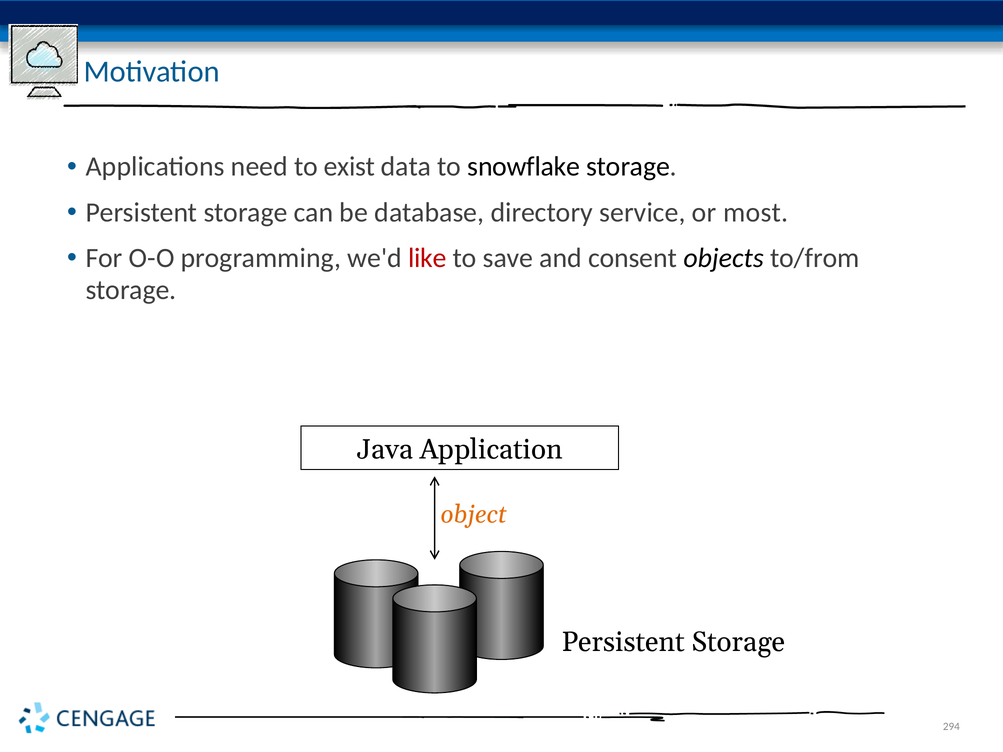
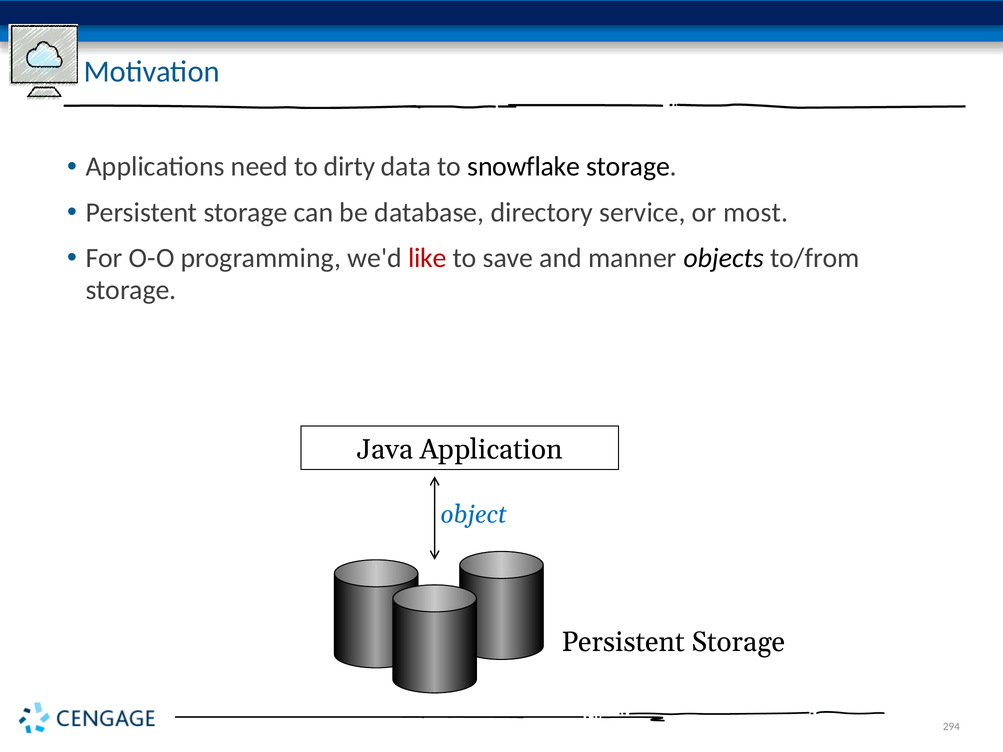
exist: exist -> dirty
consent: consent -> manner
object colour: orange -> blue
